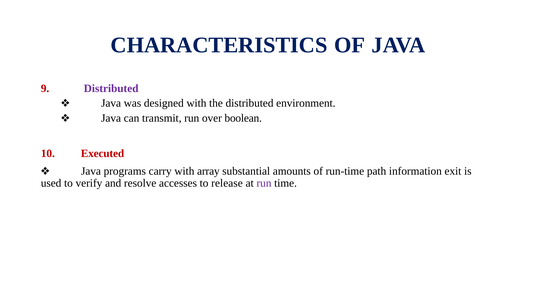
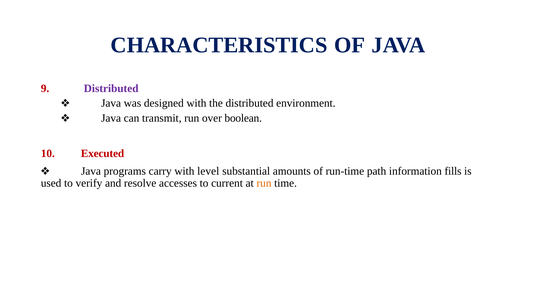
array: array -> level
exit: exit -> fills
release: release -> current
run at (264, 183) colour: purple -> orange
